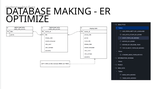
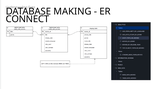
OPTIMIZE: OPTIMIZE -> CONNECT
